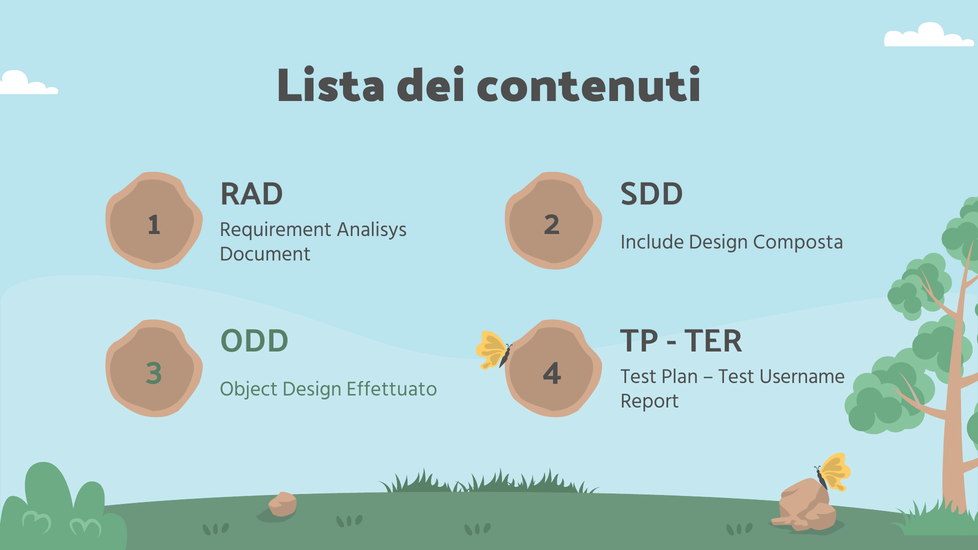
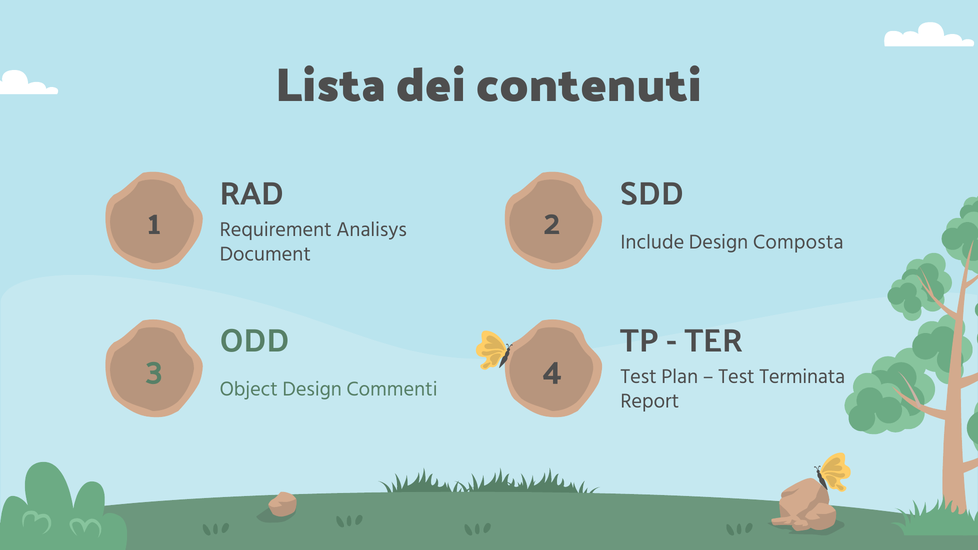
Username: Username -> Terminata
Effettuato: Effettuato -> Commenti
